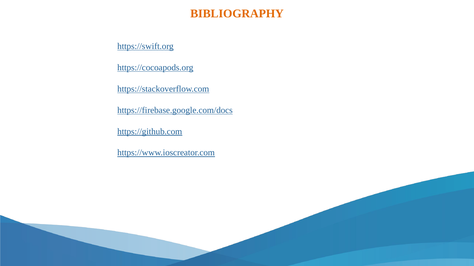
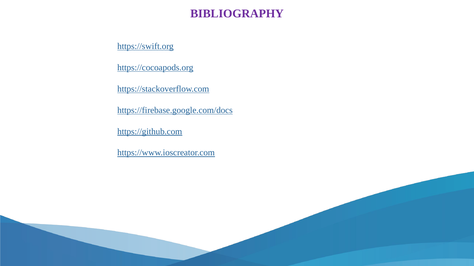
BIBLIOGRAPHY colour: orange -> purple
